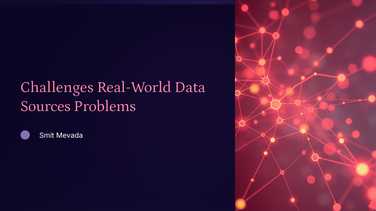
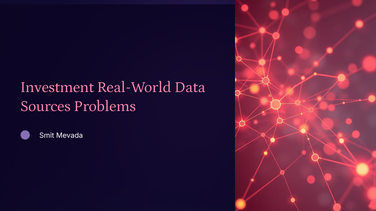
Challenges: Challenges -> Investment
